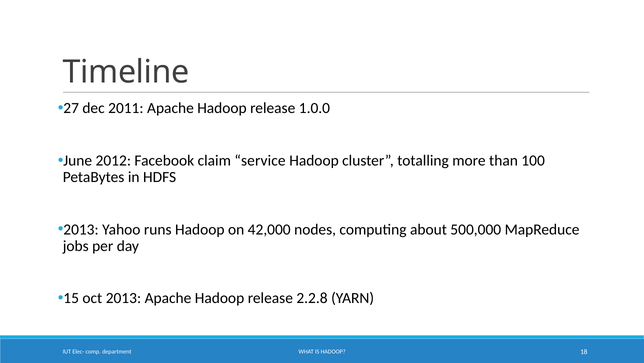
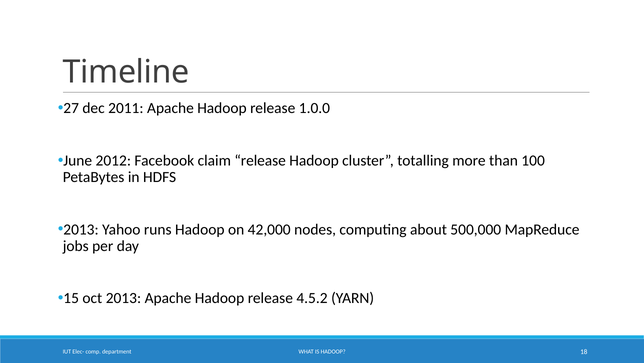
claim service: service -> release
2.2.8: 2.2.8 -> 4.5.2
